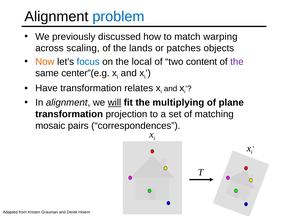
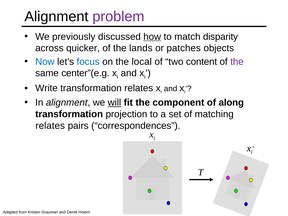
problem colour: blue -> purple
how underline: none -> present
warping: warping -> disparity
scaling: scaling -> quicker
Now colour: orange -> blue
Have: Have -> Write
multiplying: multiplying -> component
plane: plane -> along
mosaic at (50, 126): mosaic -> relates
